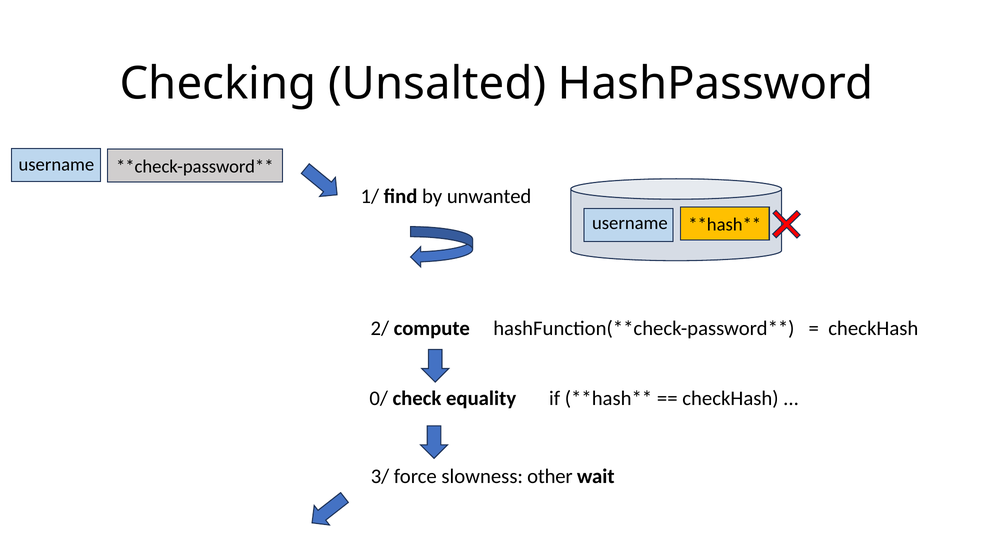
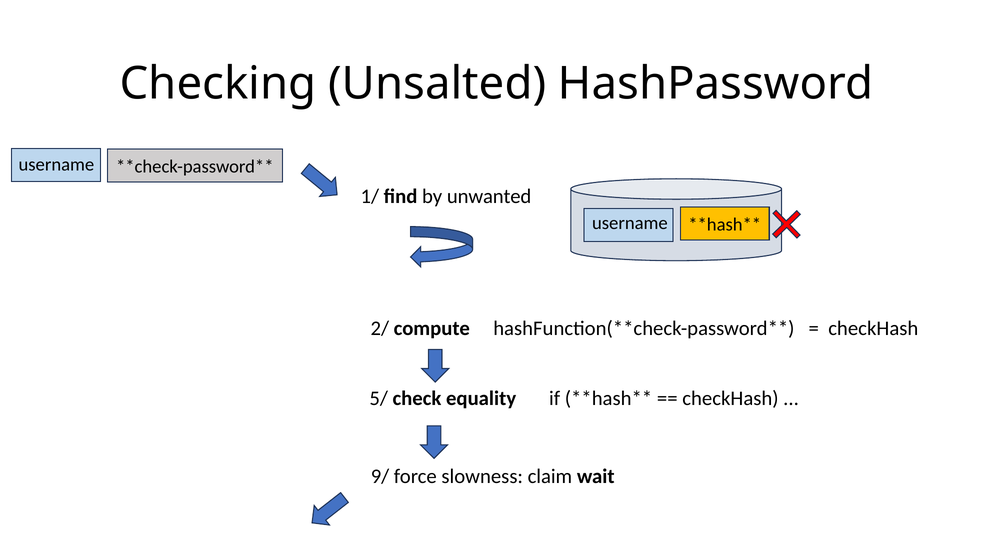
0/: 0/ -> 5/
3/: 3/ -> 9/
other: other -> claim
